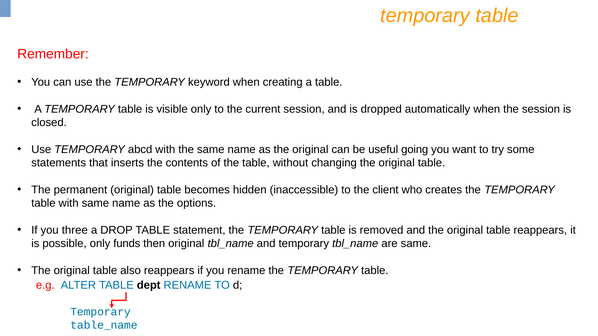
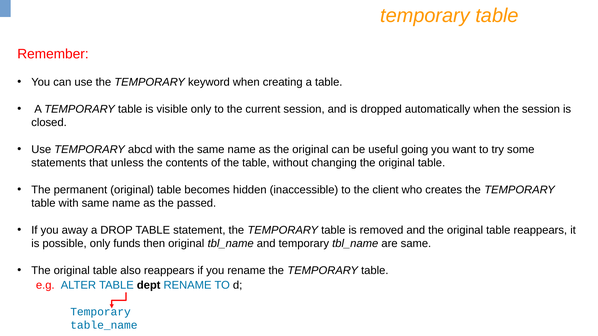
inserts: inserts -> unless
options: options -> passed
three: three -> away
